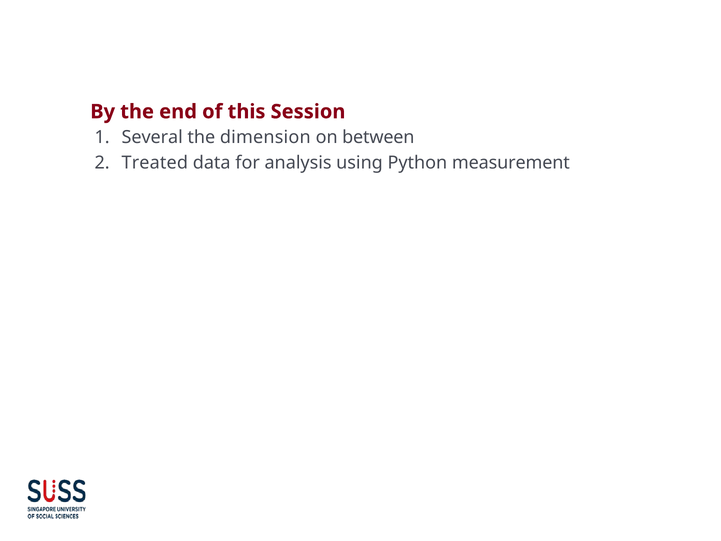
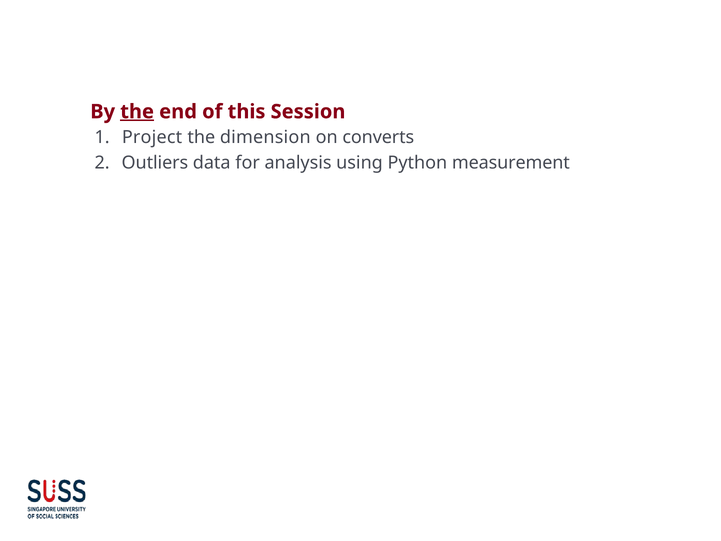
the at (137, 112) underline: none -> present
Several: Several -> Project
between: between -> converts
Treated: Treated -> Outliers
